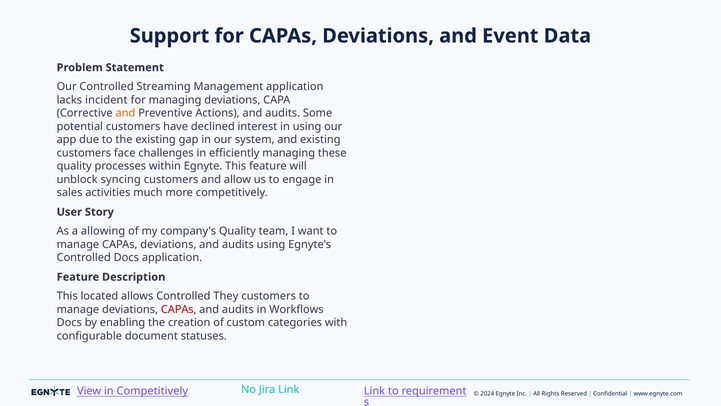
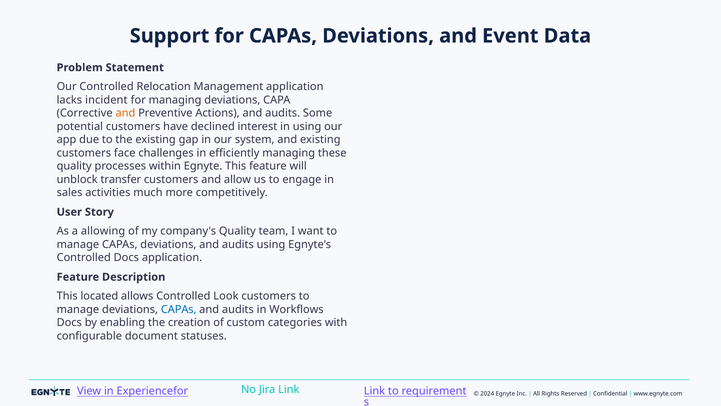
Streaming: Streaming -> Relocation
syncing: syncing -> transfer
They: They -> Look
CAPAs at (179, 309) colour: red -> blue
in Competitively: Competitively -> Experiencefor
